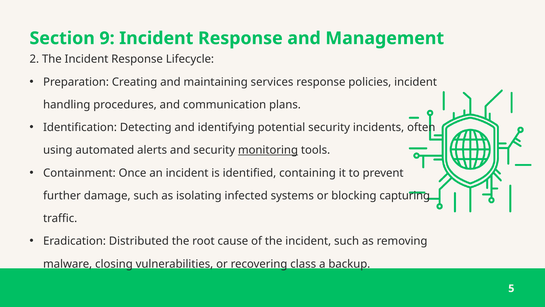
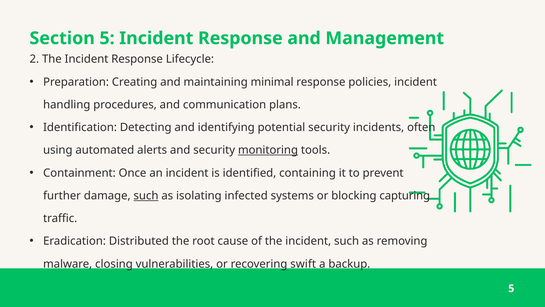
Section 9: 9 -> 5
services: services -> minimal
such at (146, 195) underline: none -> present
class: class -> swift
